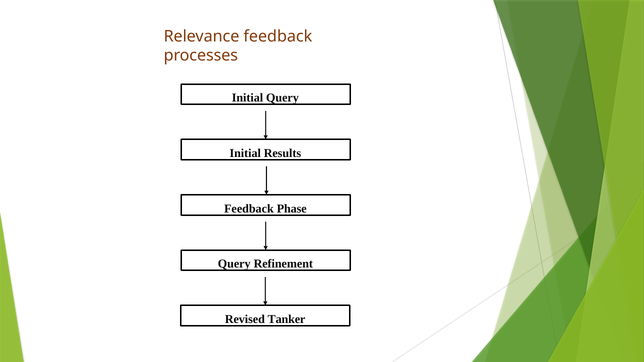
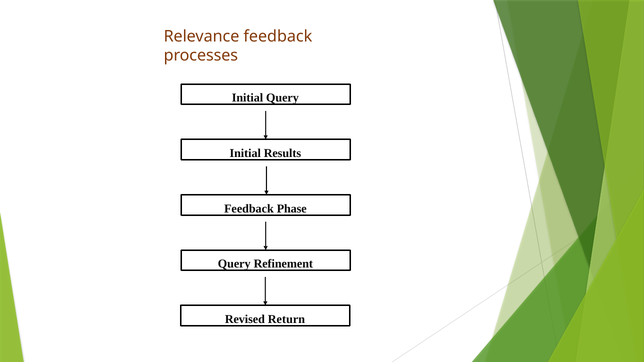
Tanker: Tanker -> Return
